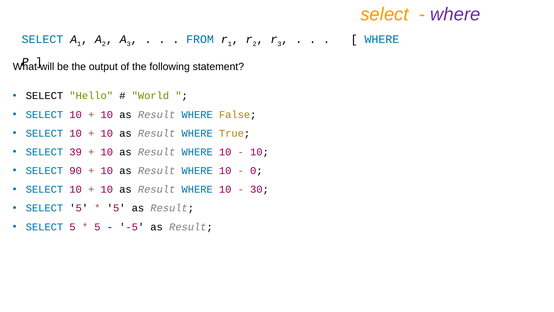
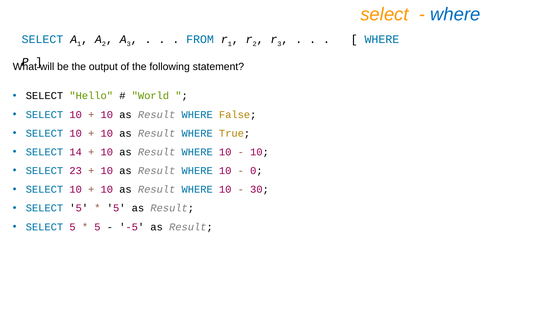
where at (455, 14) colour: purple -> blue
39: 39 -> 14
90: 90 -> 23
